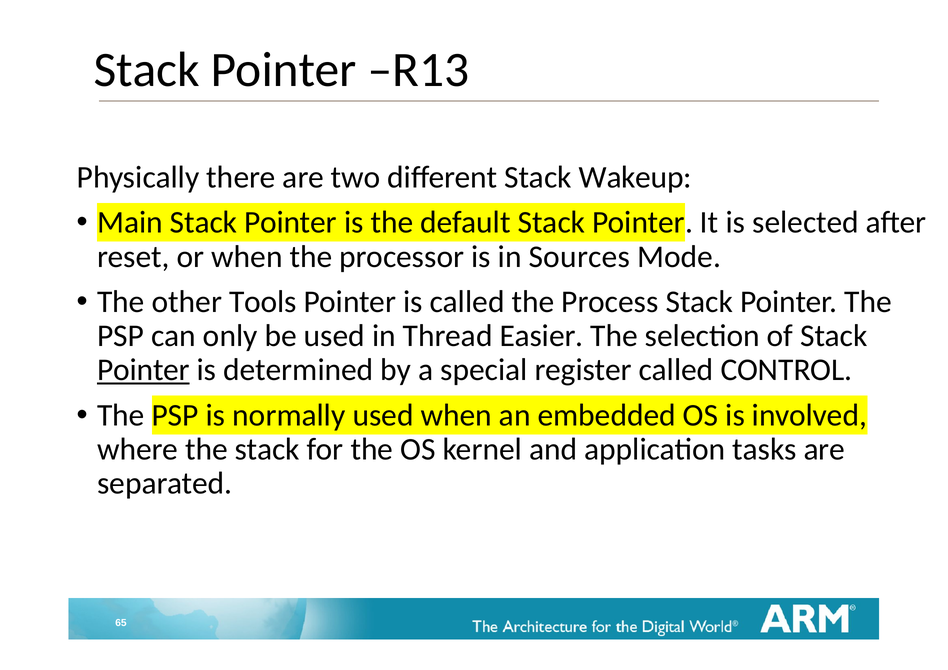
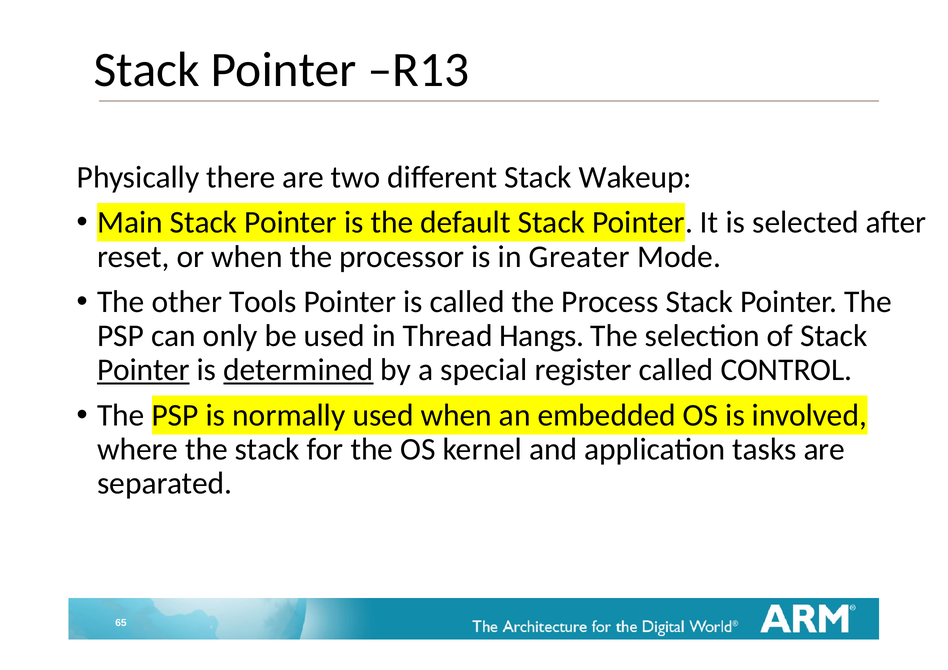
Sources: Sources -> Greater
Easier: Easier -> Hangs
determined underline: none -> present
